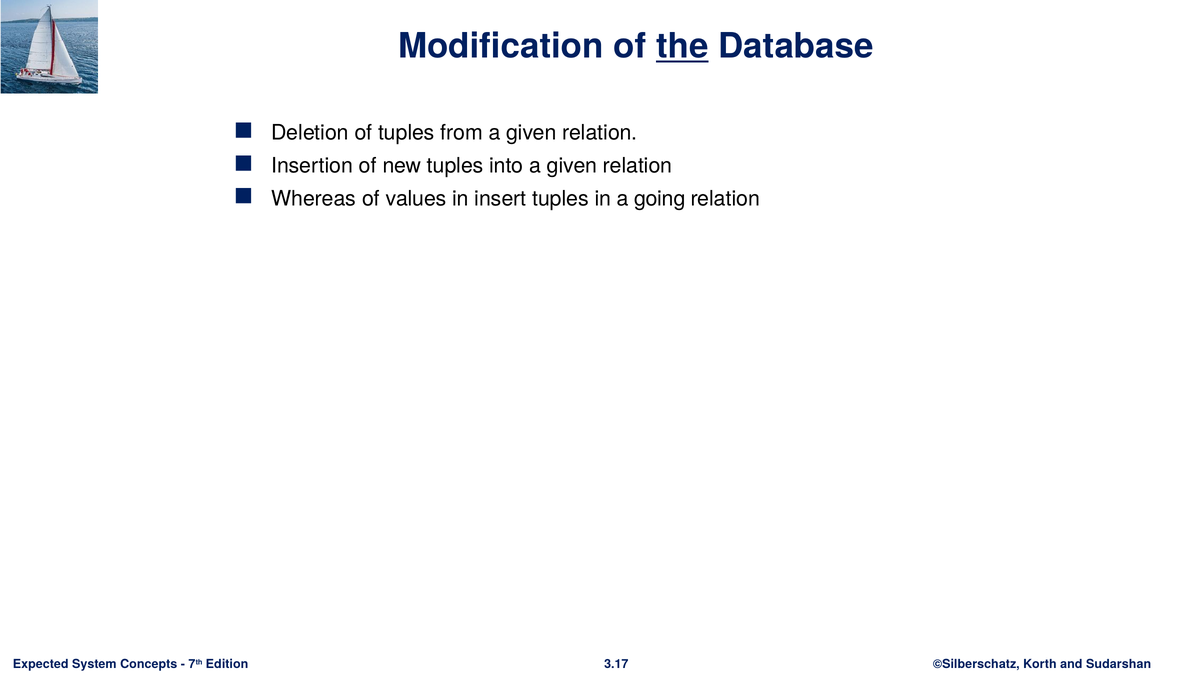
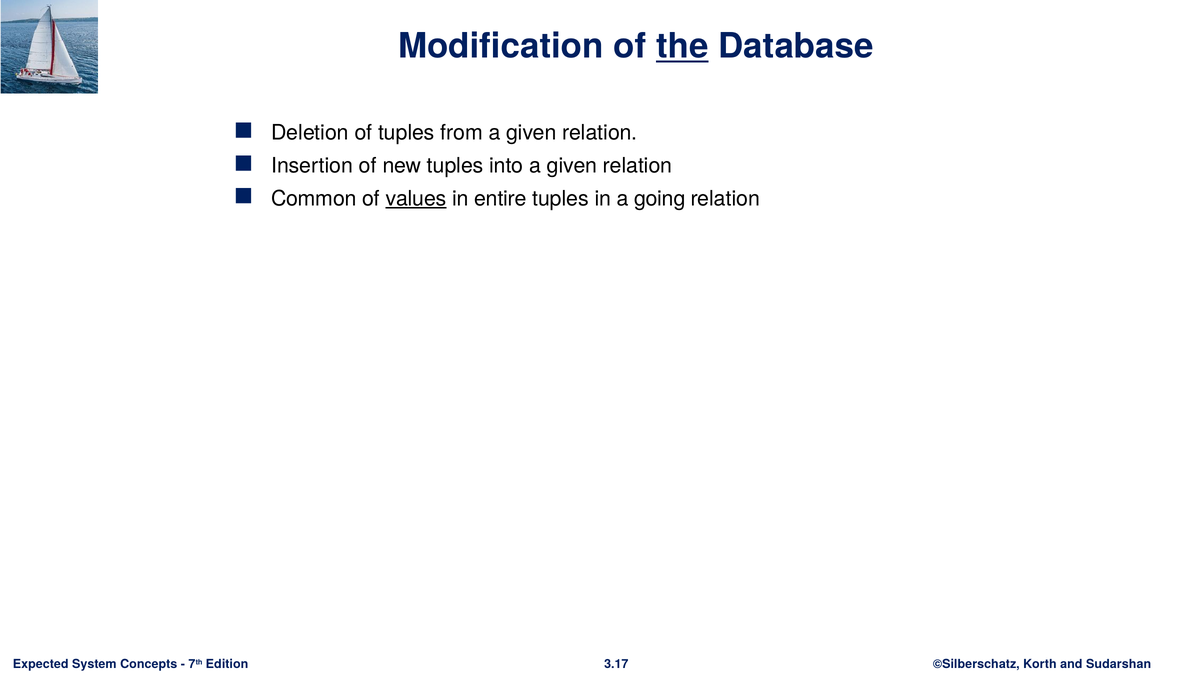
Whereas: Whereas -> Common
values underline: none -> present
insert: insert -> entire
